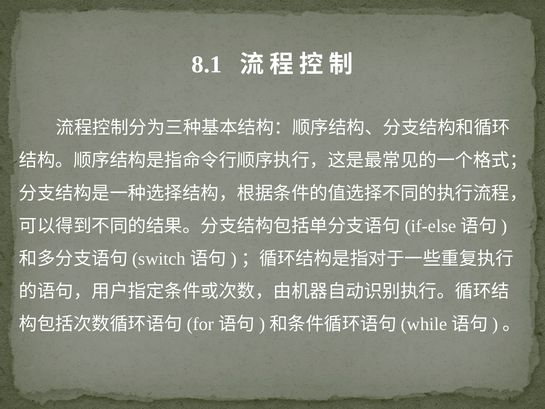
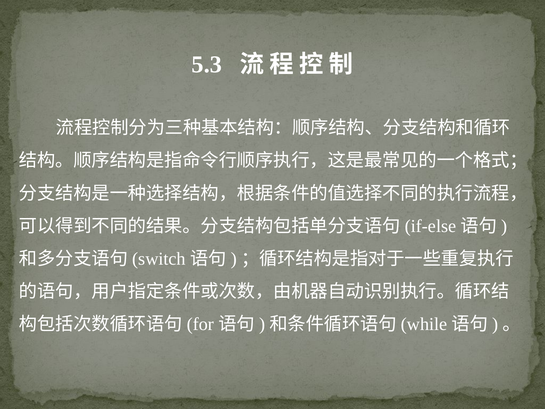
8.1: 8.1 -> 5.3
